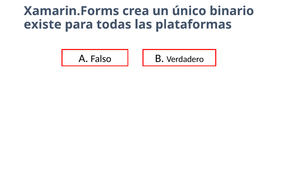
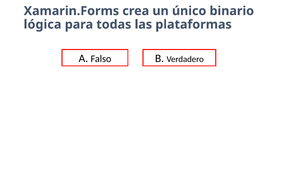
existe: existe -> lógica
